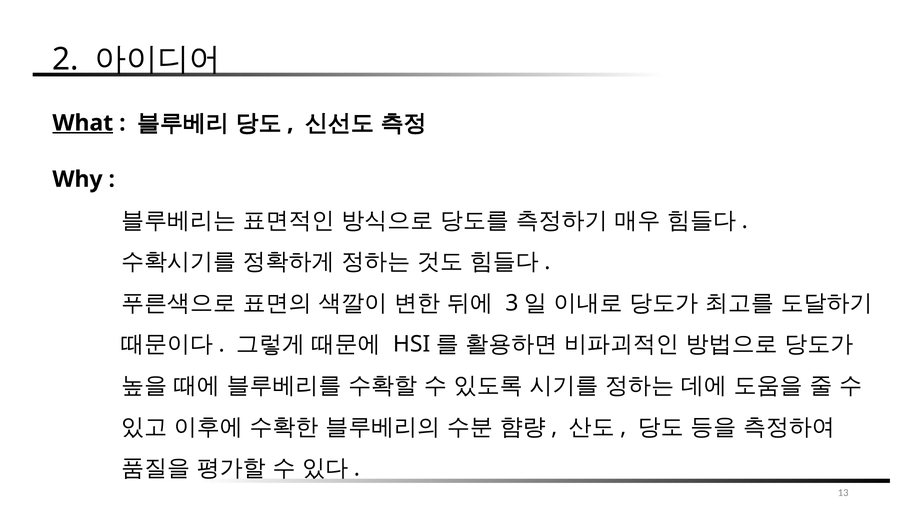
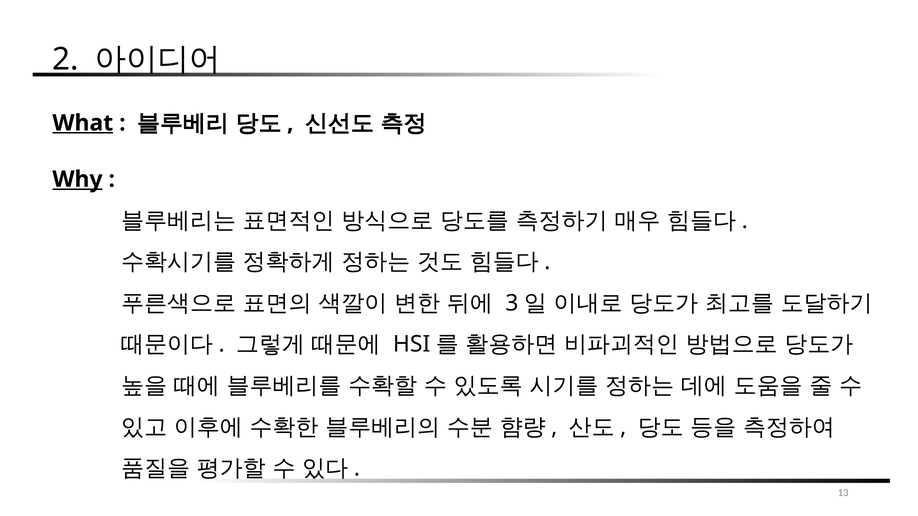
Why underline: none -> present
